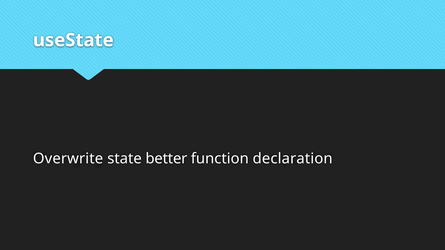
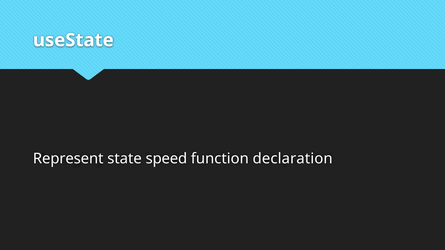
Overwrite: Overwrite -> Represent
better: better -> speed
